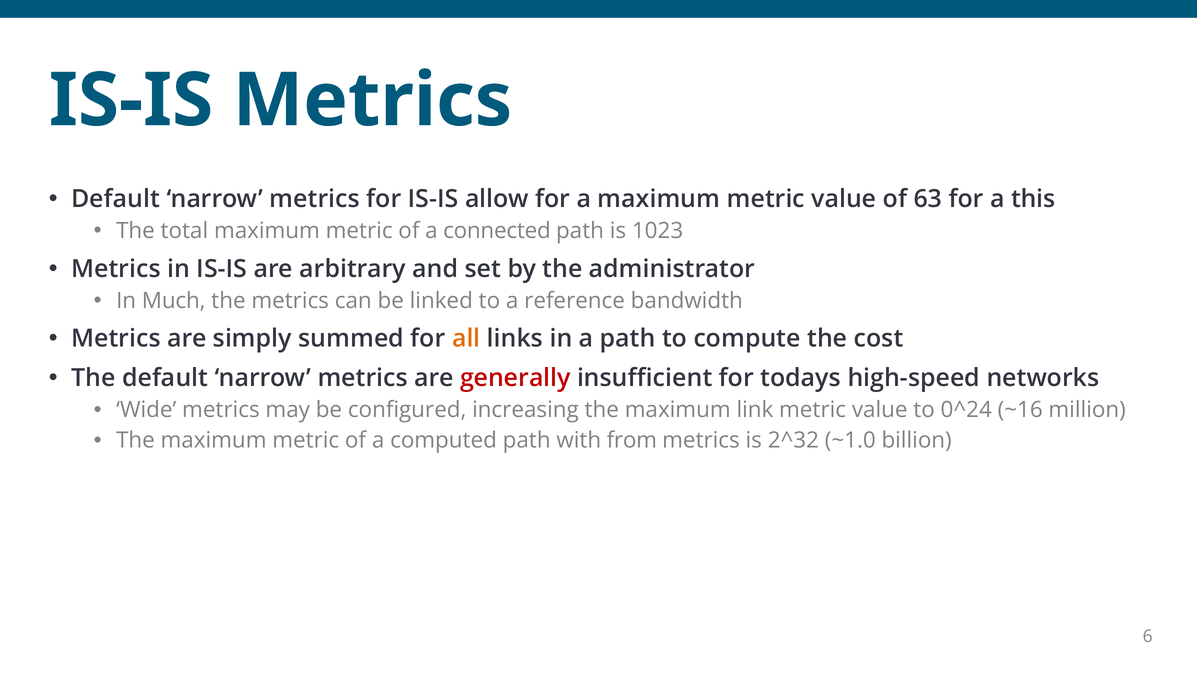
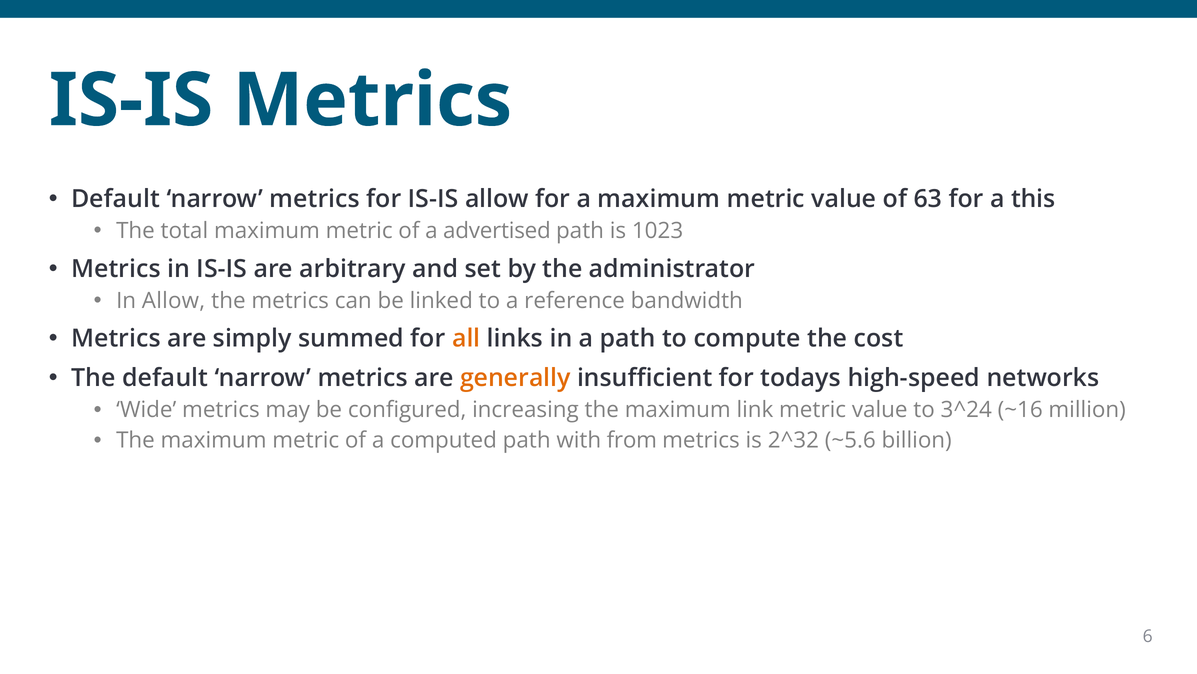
connected: connected -> advertised
In Much: Much -> Allow
generally colour: red -> orange
0^24: 0^24 -> 3^24
~1.0: ~1.0 -> ~5.6
